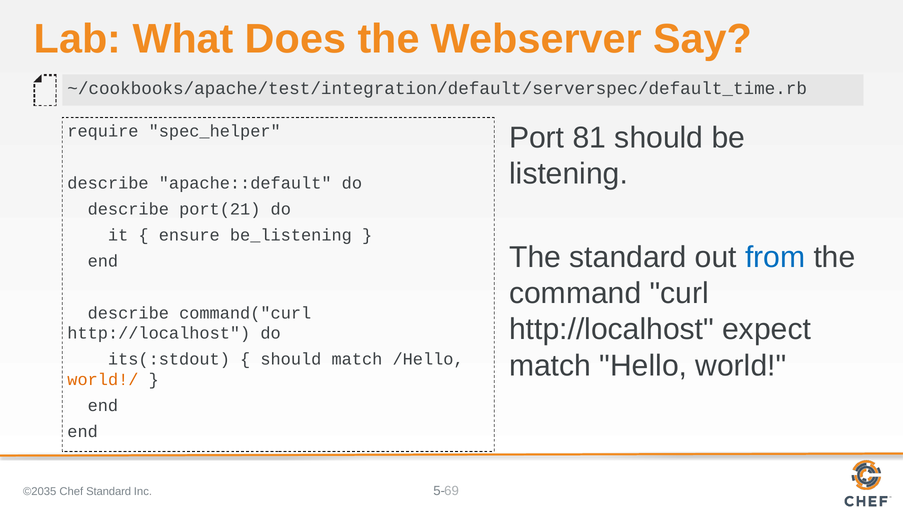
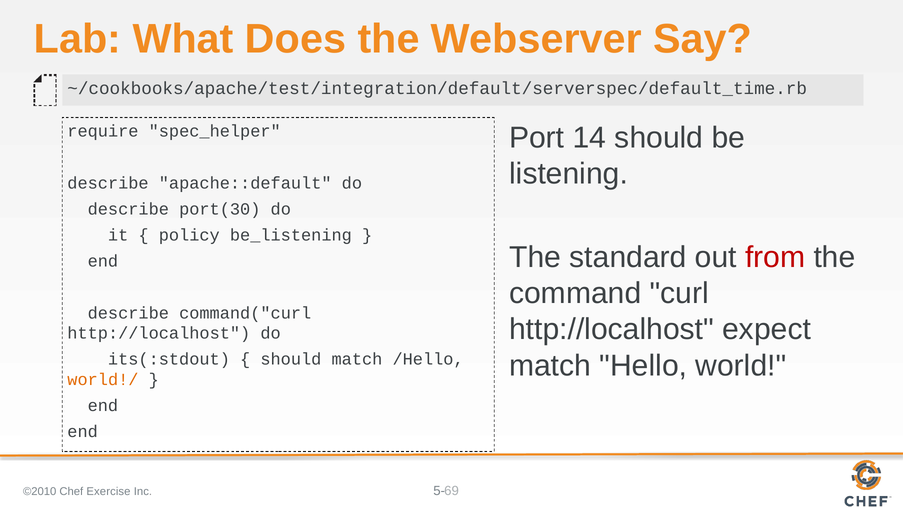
81: 81 -> 14
port(21: port(21 -> port(30
ensure: ensure -> policy
from colour: blue -> red
©2035: ©2035 -> ©2010
Chef Standard: Standard -> Exercise
